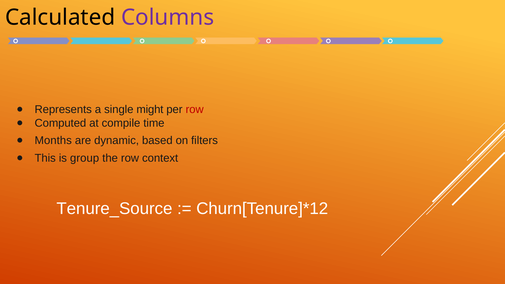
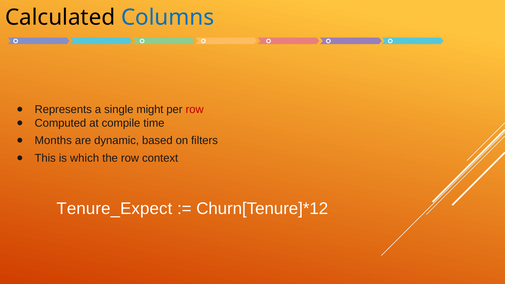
Columns colour: purple -> blue
group: group -> which
Tenure_Source: Tenure_Source -> Tenure_Expect
